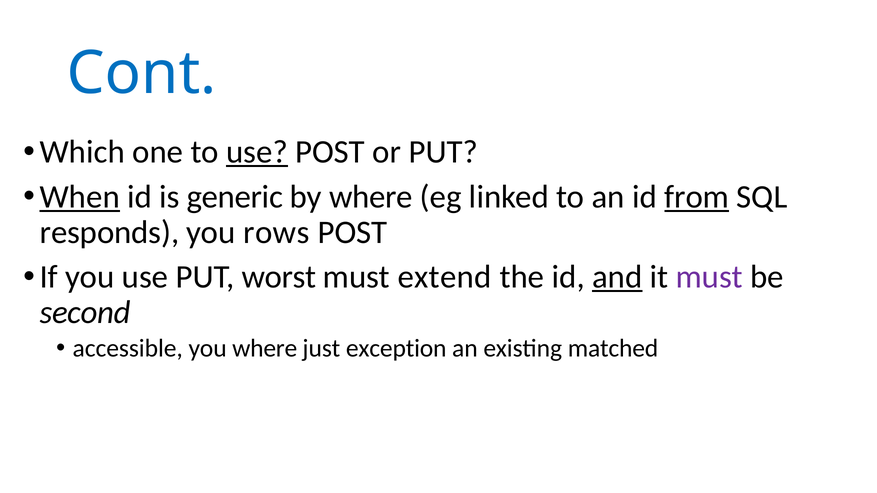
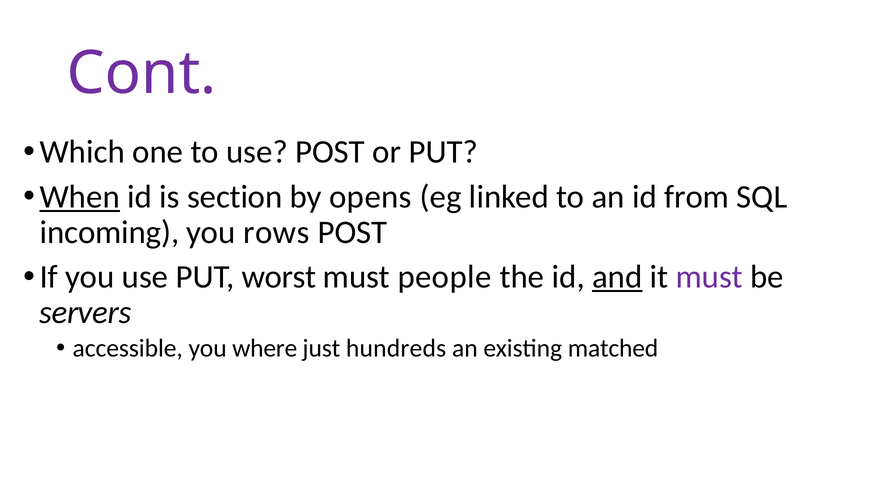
Cont colour: blue -> purple
use at (257, 152) underline: present -> none
generic: generic -> section
by where: where -> opens
from underline: present -> none
responds: responds -> incoming
extend: extend -> people
second: second -> servers
exception: exception -> hundreds
